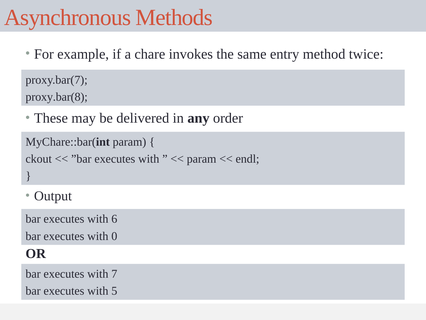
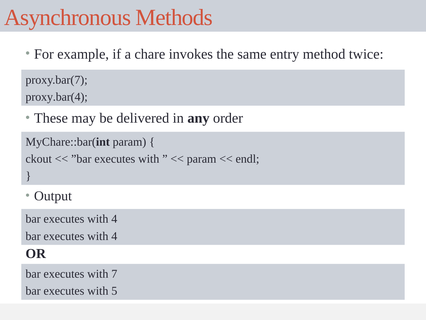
proxy.bar(8: proxy.bar(8 -> proxy.bar(4
6 at (114, 219): 6 -> 4
0 at (114, 236): 0 -> 4
